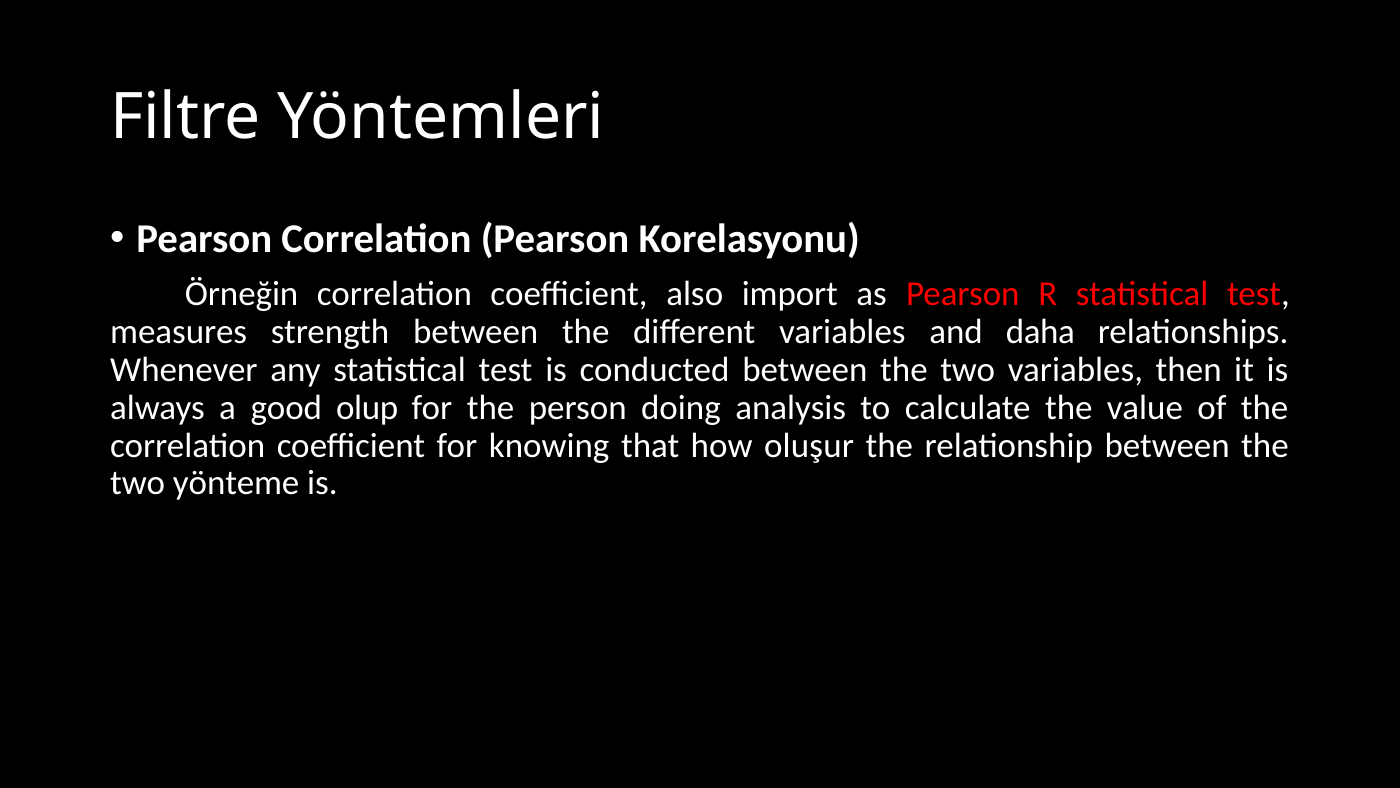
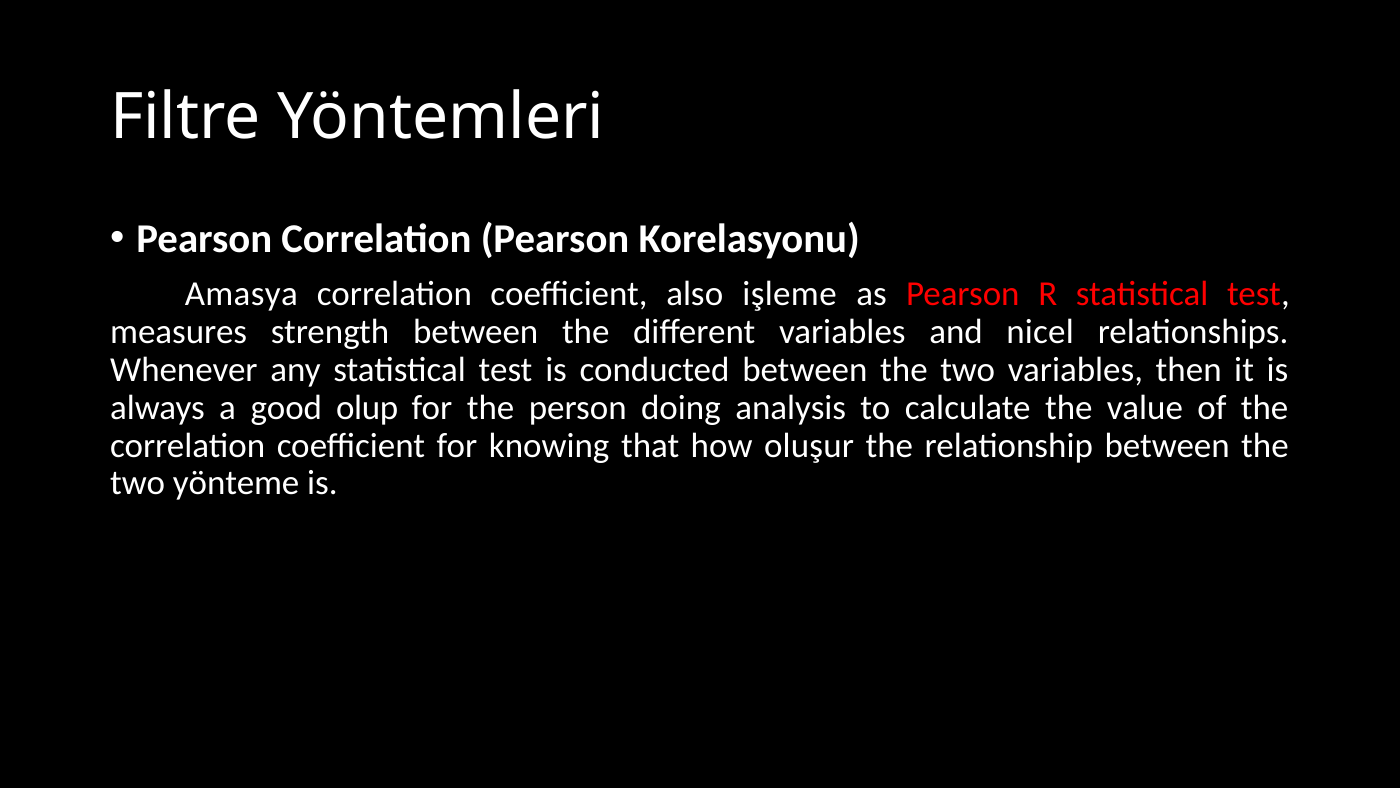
Örneğin: Örneğin -> Amasya
import: import -> işleme
daha: daha -> nicel
